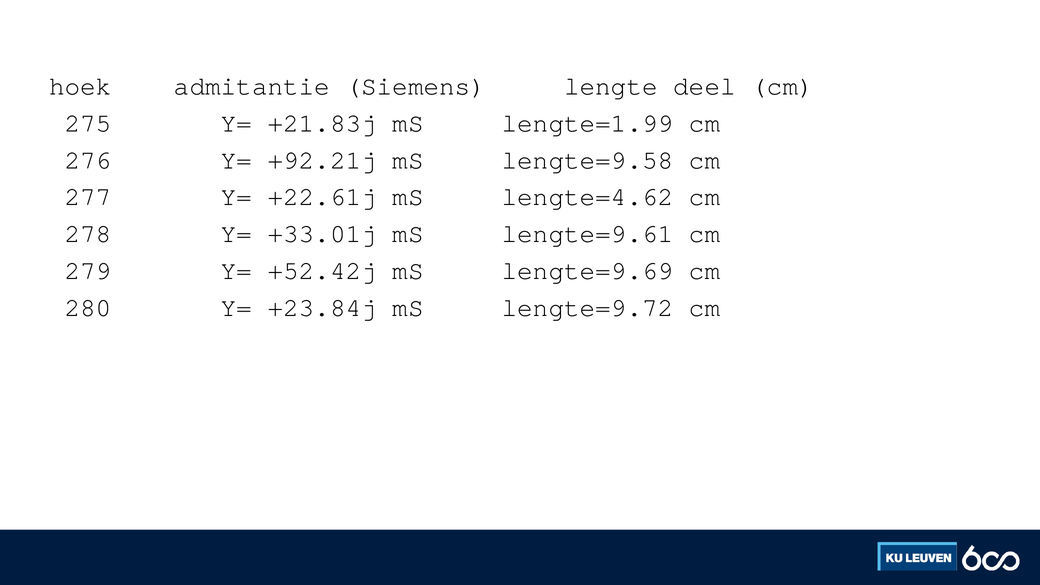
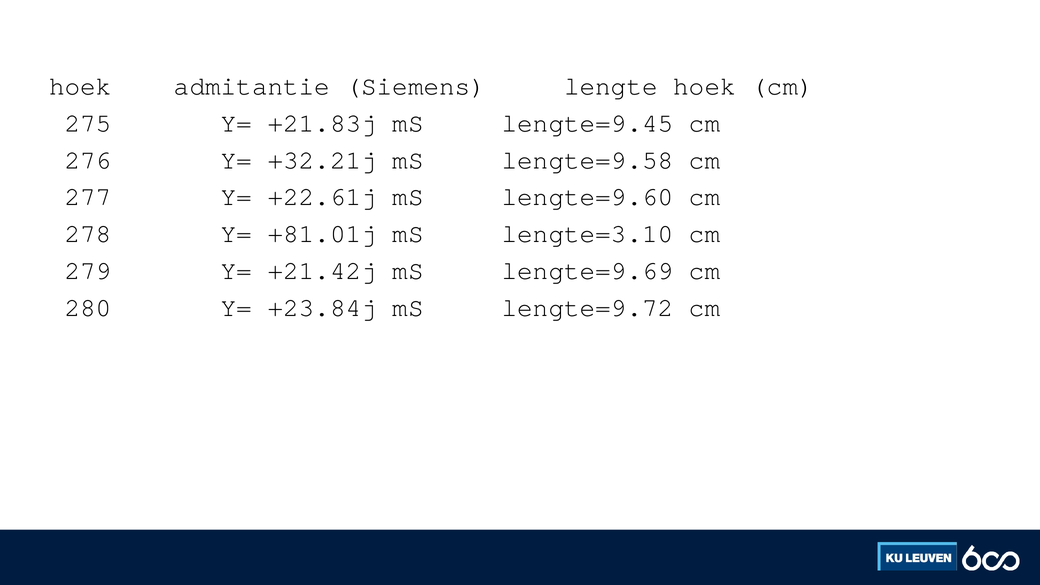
lengte deel: deel -> hoek
lengte=1.99: lengte=1.99 -> lengte=9.45
+92.21j: +92.21j -> +32.21j
lengte=4.62: lengte=4.62 -> lengte=9.60
+33.01j: +33.01j -> +81.01j
lengte=9.61: lengte=9.61 -> lengte=3.10
+52.42j: +52.42j -> +21.42j
